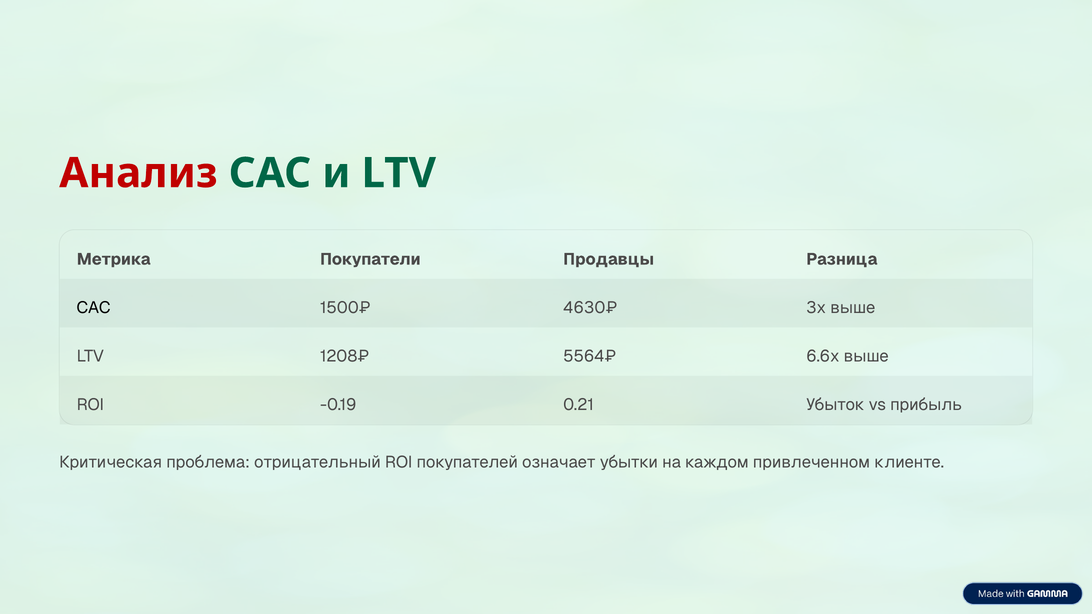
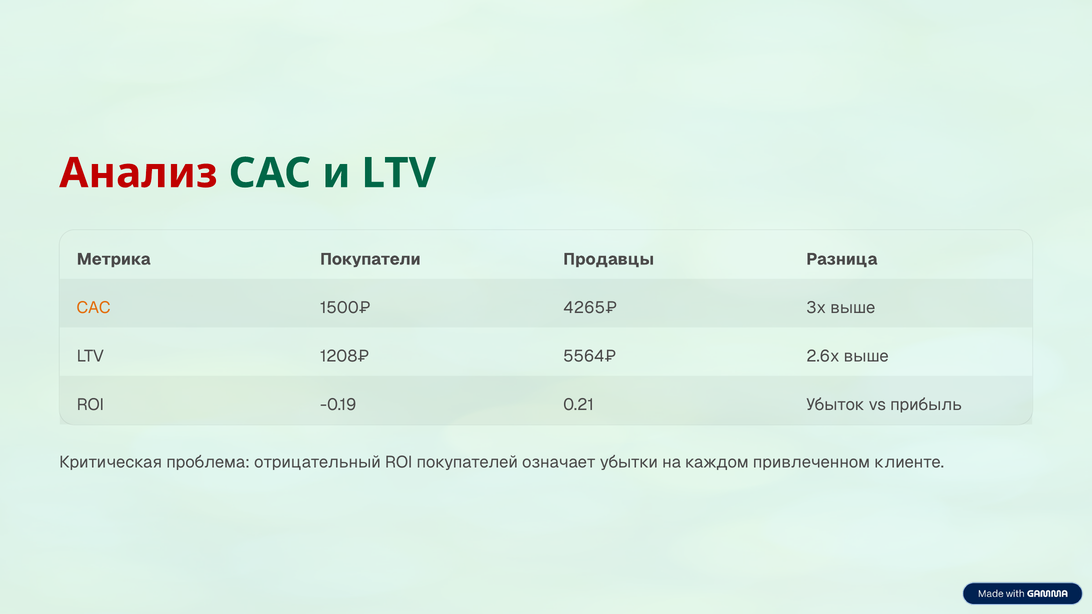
CAC at (94, 308) colour: black -> orange
4630₽: 4630₽ -> 4265₽
6.6x: 6.6x -> 2.6x
